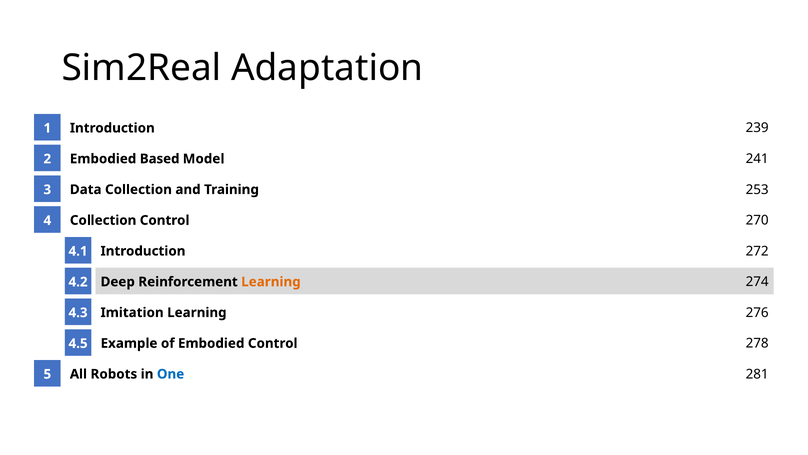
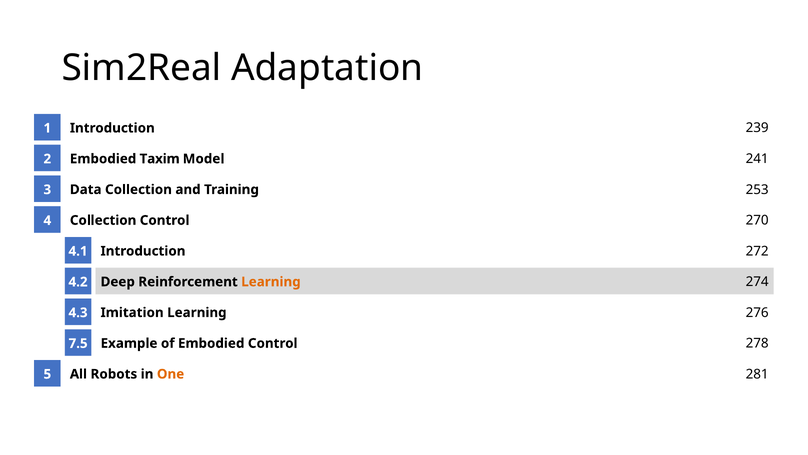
Based: Based -> Taxim
4.5: 4.5 -> 7.5
One colour: blue -> orange
